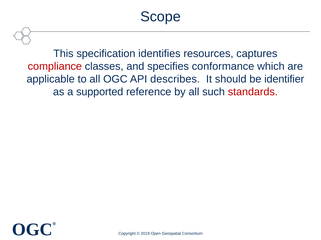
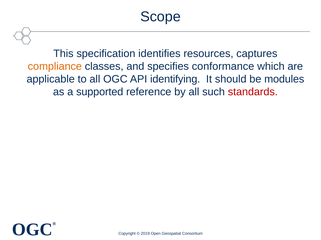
compliance colour: red -> orange
describes: describes -> identifying
identifier: identifier -> modules
